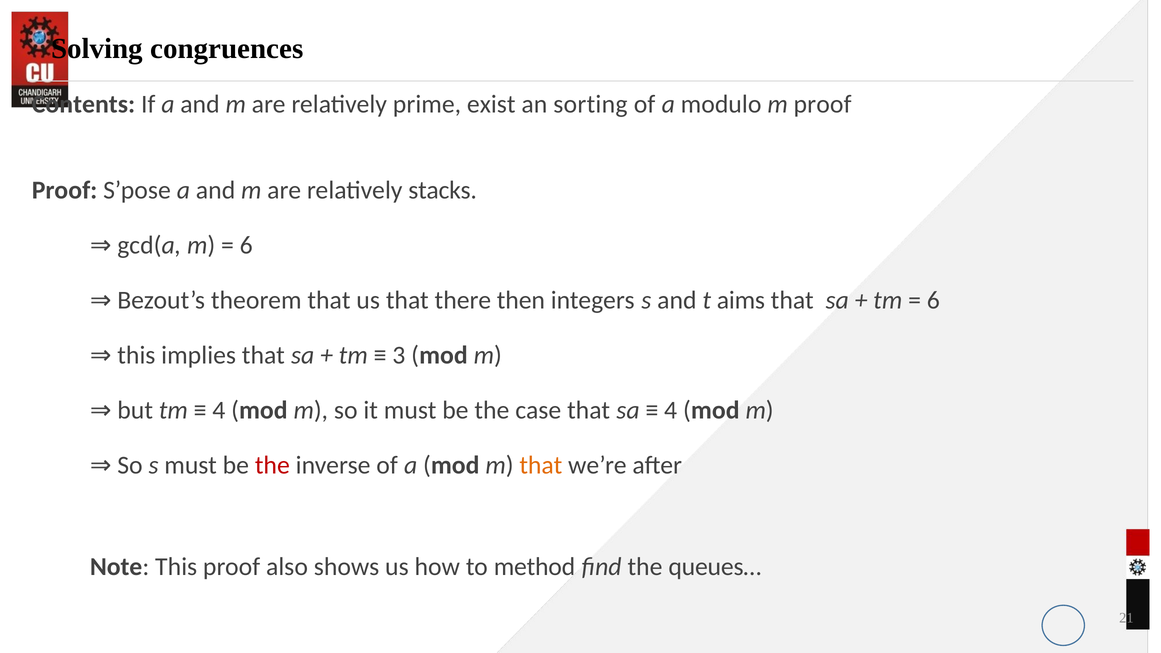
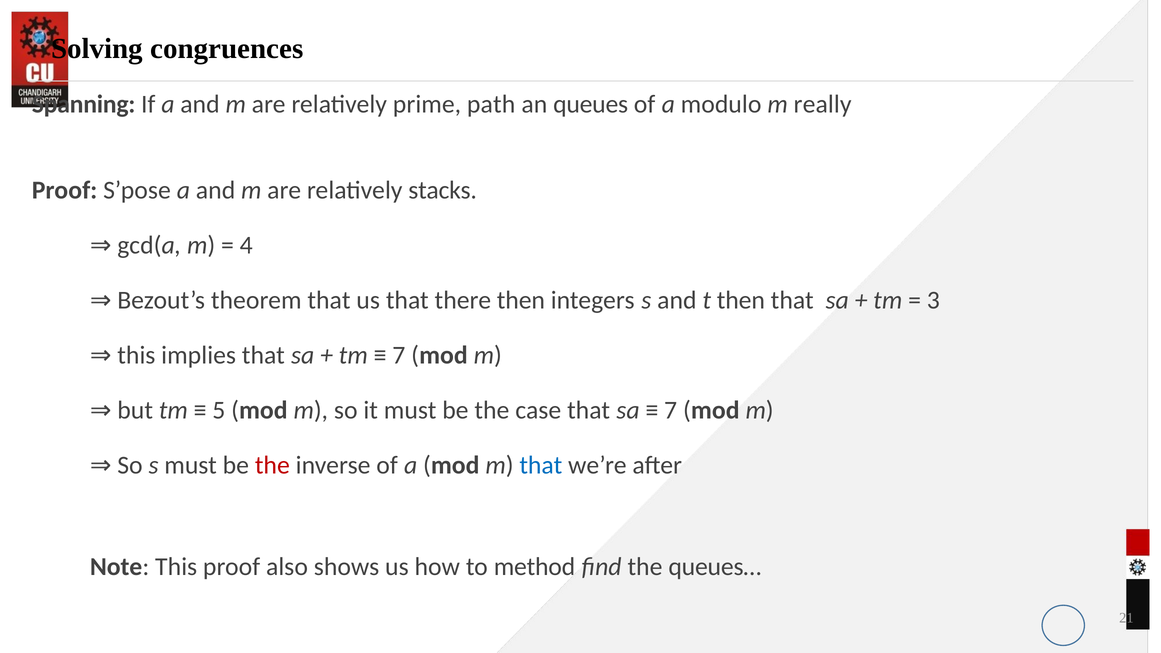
Contents: Contents -> Spanning
exist: exist -> path
sorting: sorting -> queues
m proof: proof -> really
6 at (246, 245): 6 -> 4
t aims: aims -> then
6 at (933, 300): 6 -> 3
3 at (399, 355): 3 -> 7
4 at (219, 410): 4 -> 5
4 at (671, 410): 4 -> 7
that at (541, 465) colour: orange -> blue
